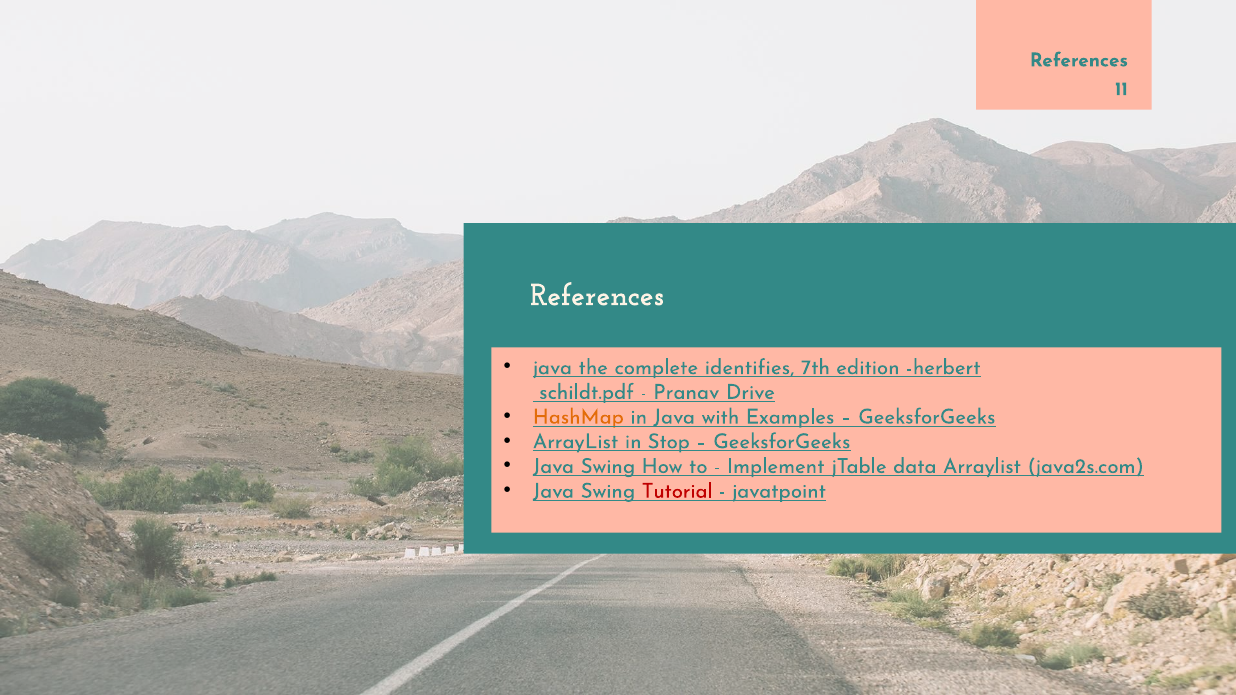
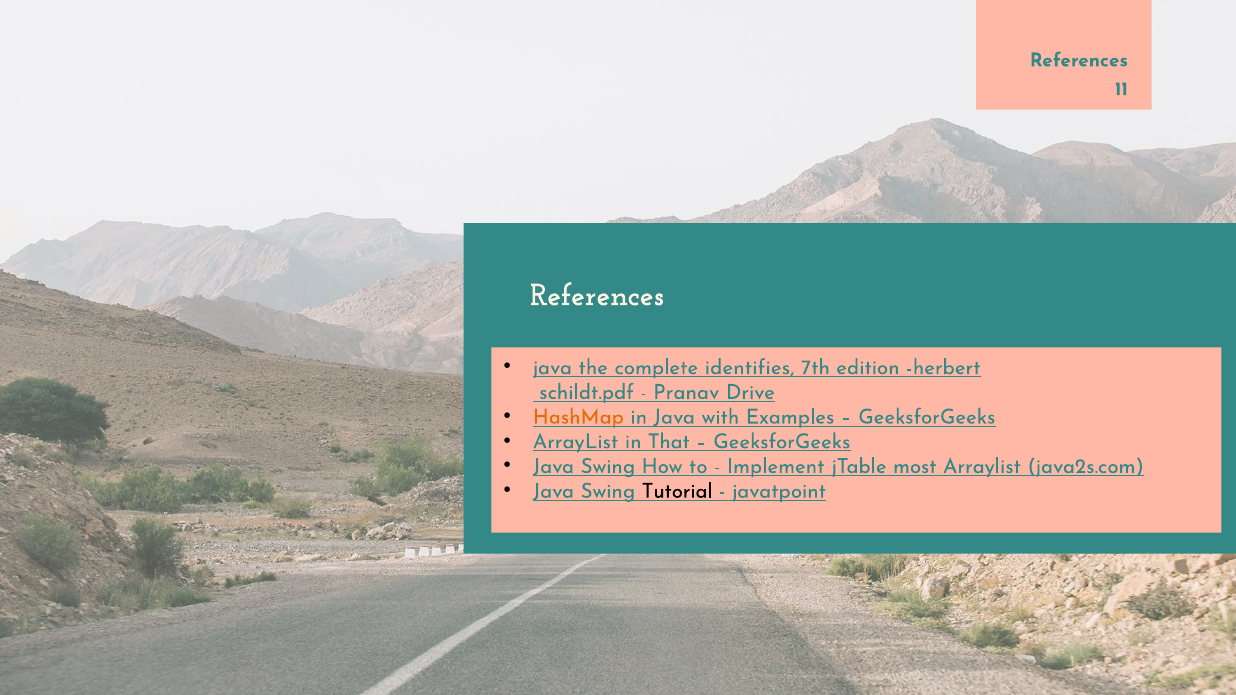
Stop: Stop -> That
data: data -> most
Tutorial colour: red -> black
